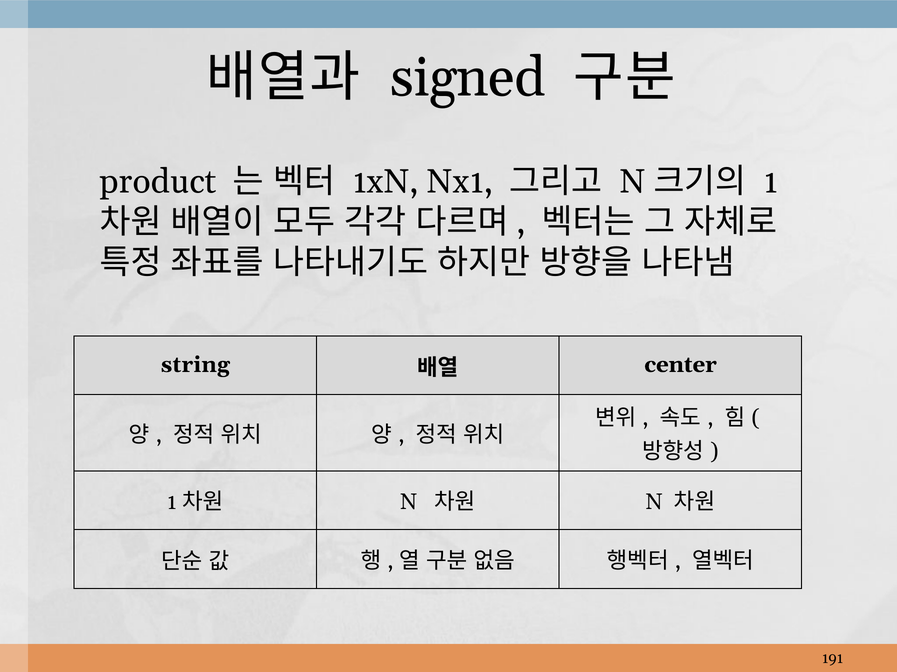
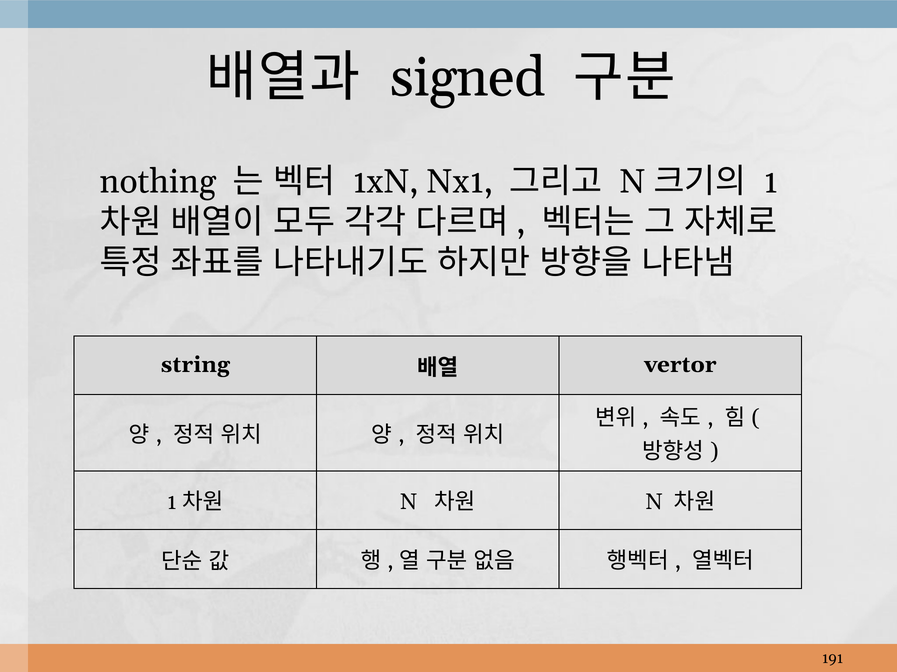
product: product -> nothing
center: center -> vertor
